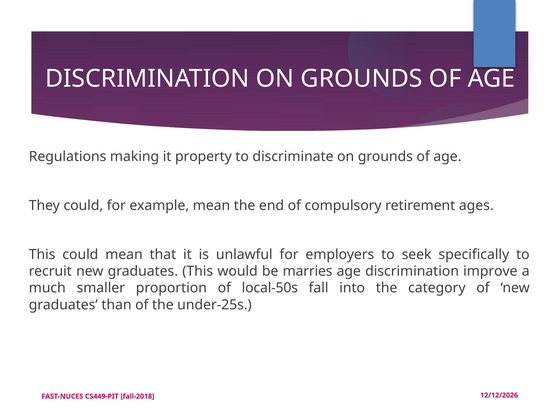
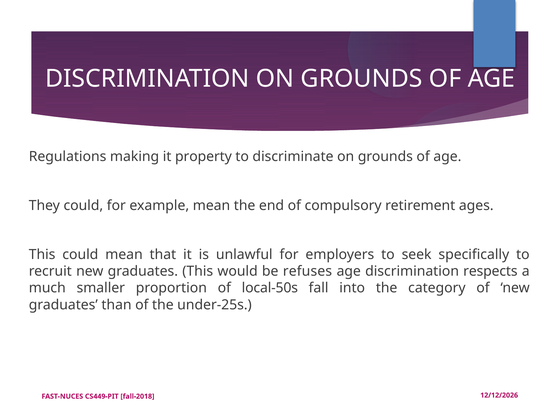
marries: marries -> refuses
improve: improve -> respects
